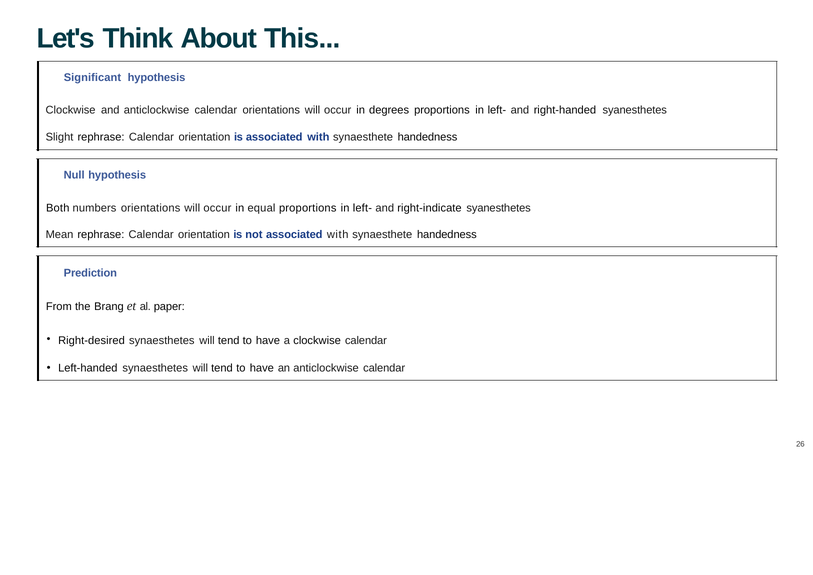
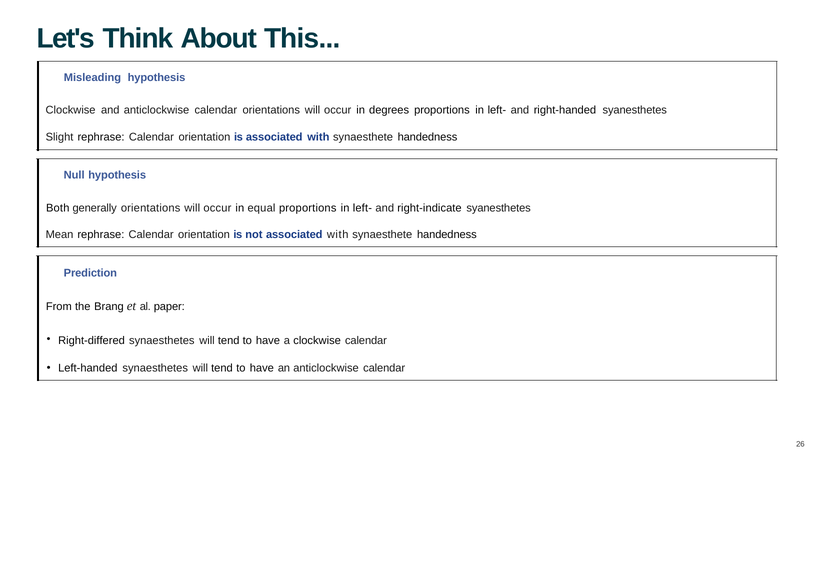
Significant: Significant -> Misleading
numbers: numbers -> generally
Right-desired: Right-desired -> Right-differed
